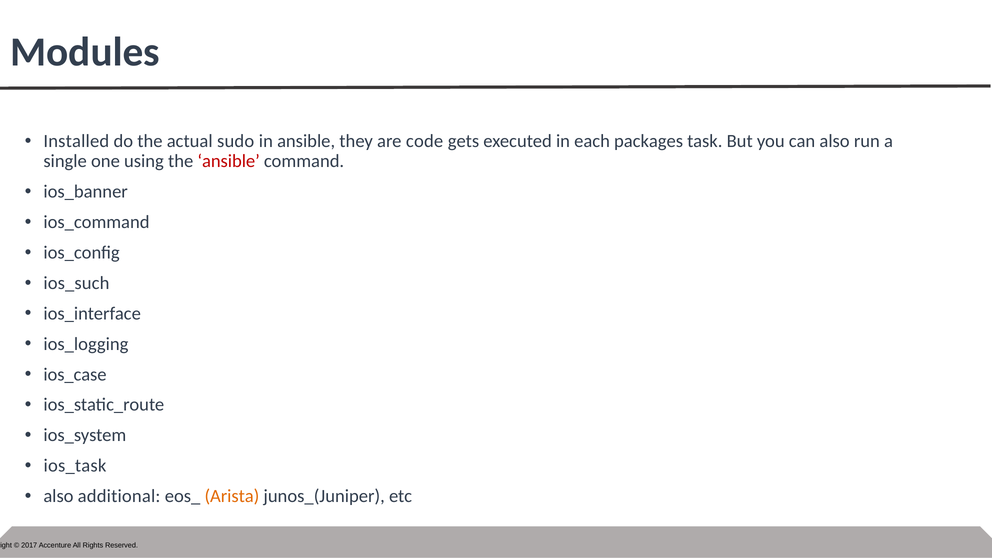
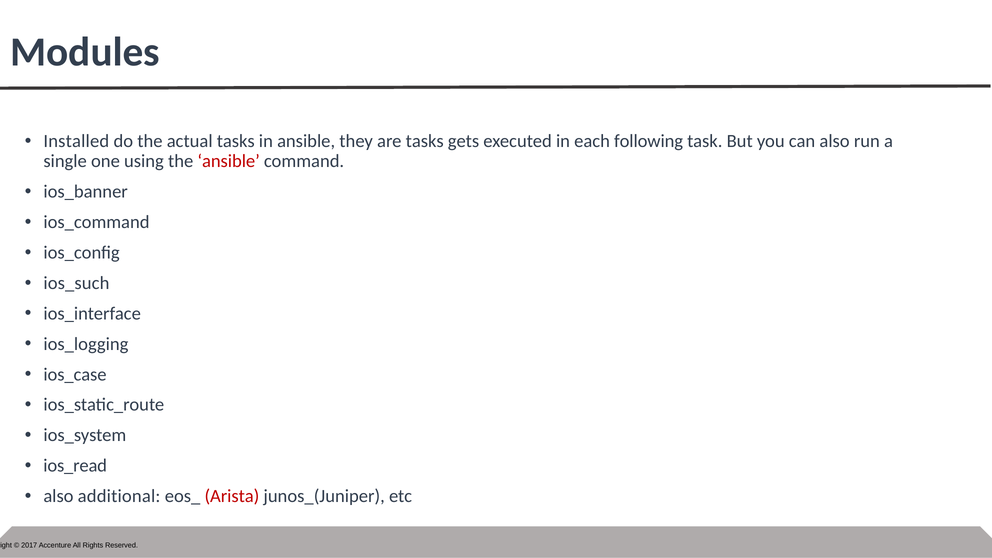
actual sudo: sudo -> tasks
are code: code -> tasks
packages: packages -> following
ios_task: ios_task -> ios_read
Arista colour: orange -> red
